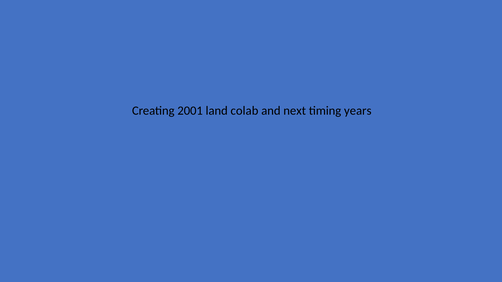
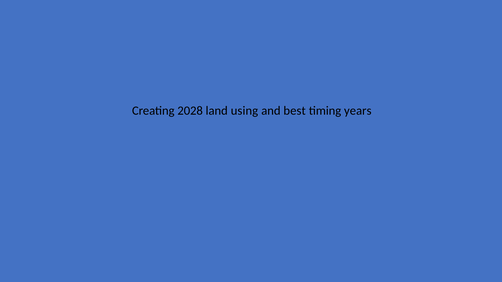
2001: 2001 -> 2028
colab: colab -> using
next: next -> best
